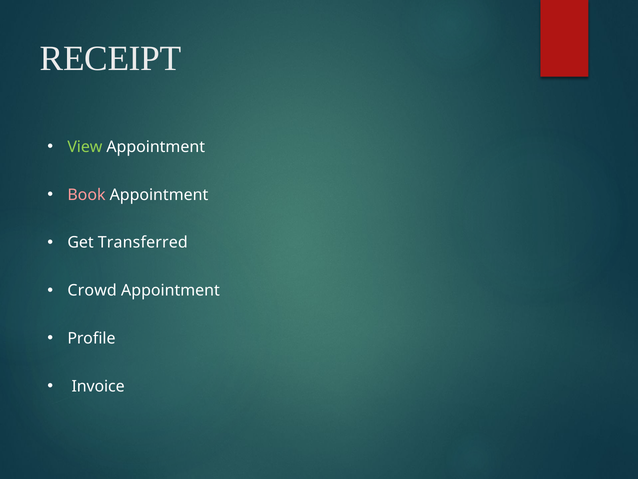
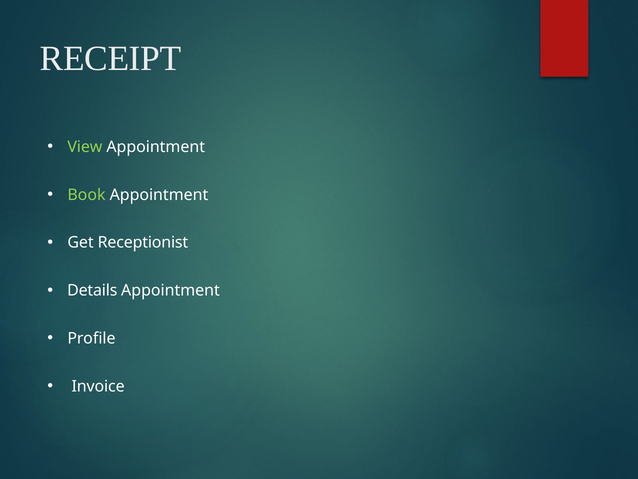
Book colour: pink -> light green
Transferred: Transferred -> Receptionist
Crowd: Crowd -> Details
